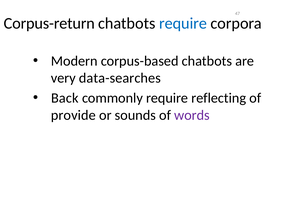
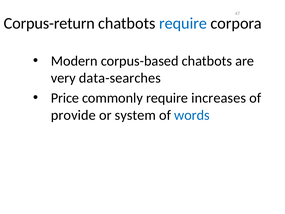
Back: Back -> Price
reflecting: reflecting -> increases
sounds: sounds -> system
words colour: purple -> blue
